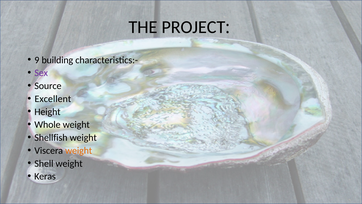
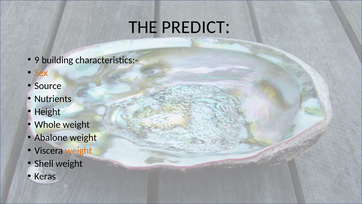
PROJECT: PROJECT -> PREDICT
Sex colour: purple -> orange
Excellent: Excellent -> Nutrients
Shellfish: Shellfish -> Abalone
